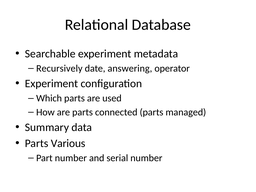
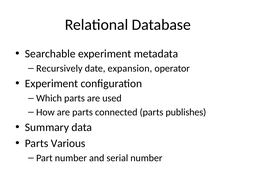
answering: answering -> expansion
managed: managed -> publishes
